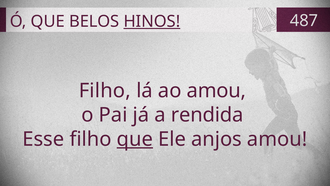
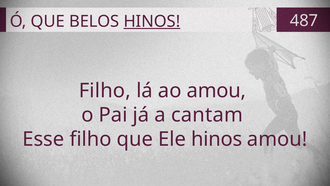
rendida: rendida -> cantam
que at (135, 139) underline: present -> none
Ele anjos: anjos -> hinos
